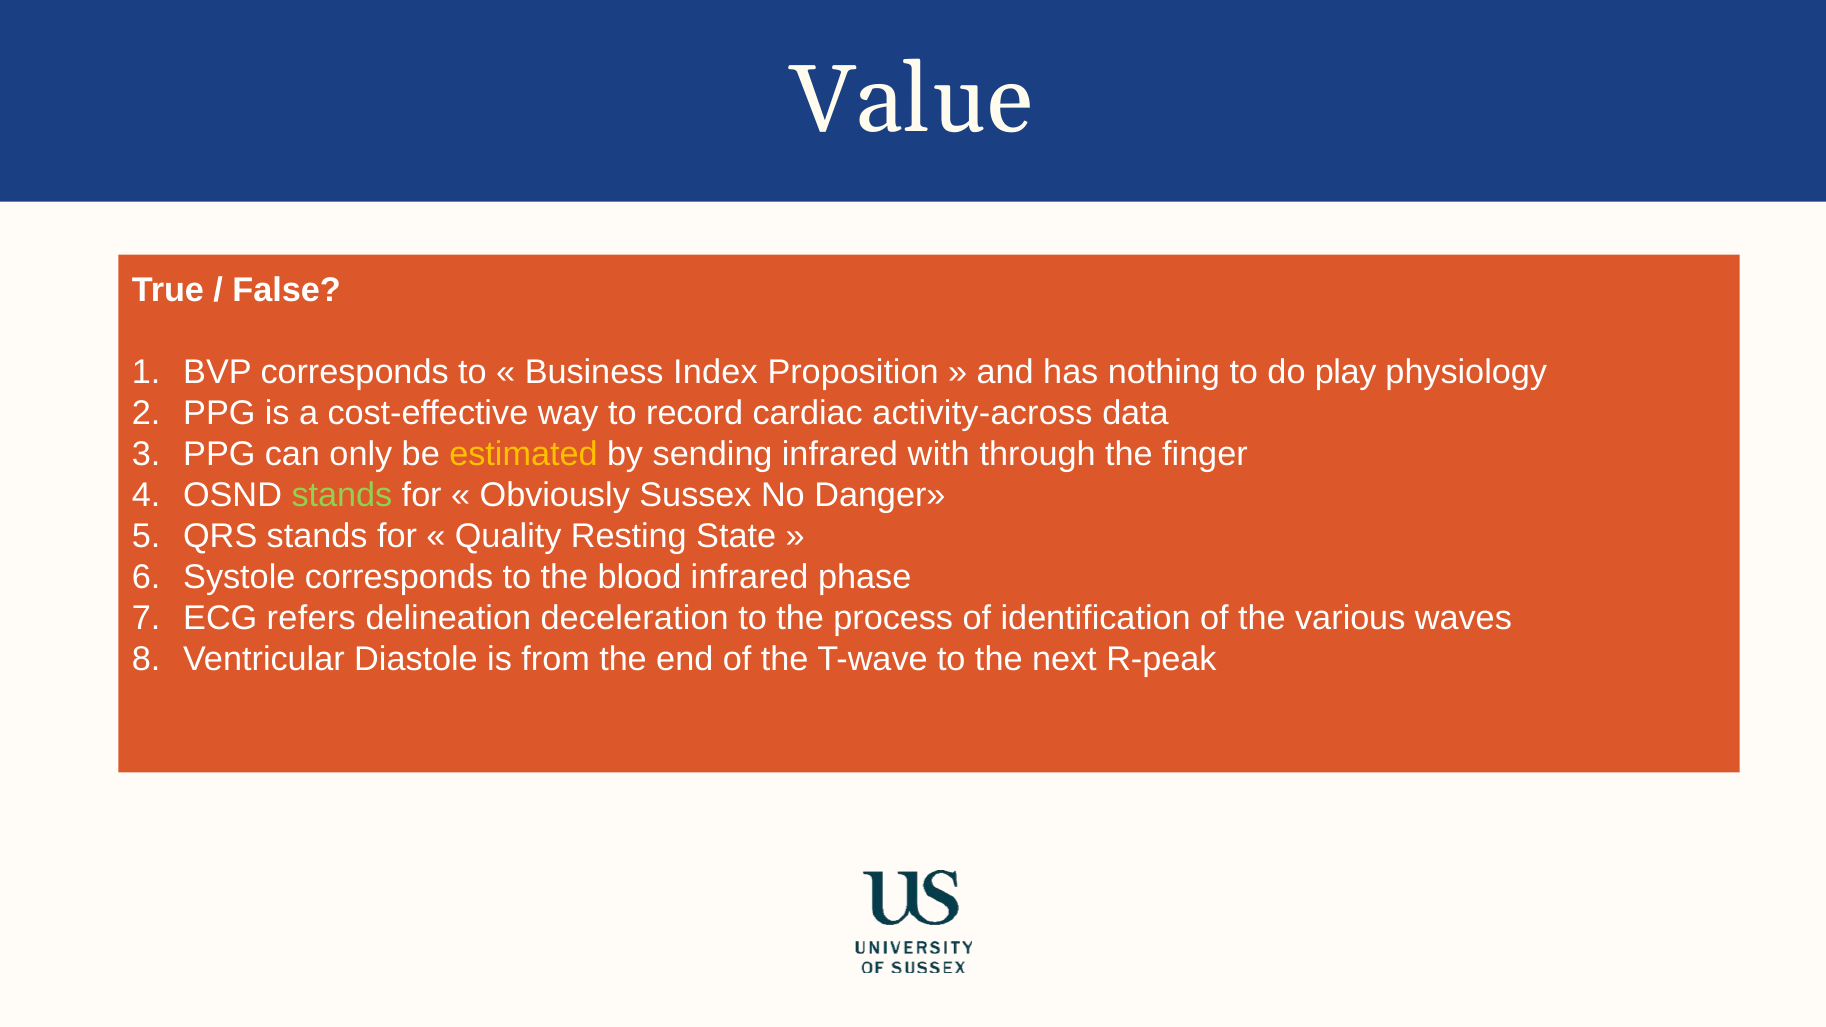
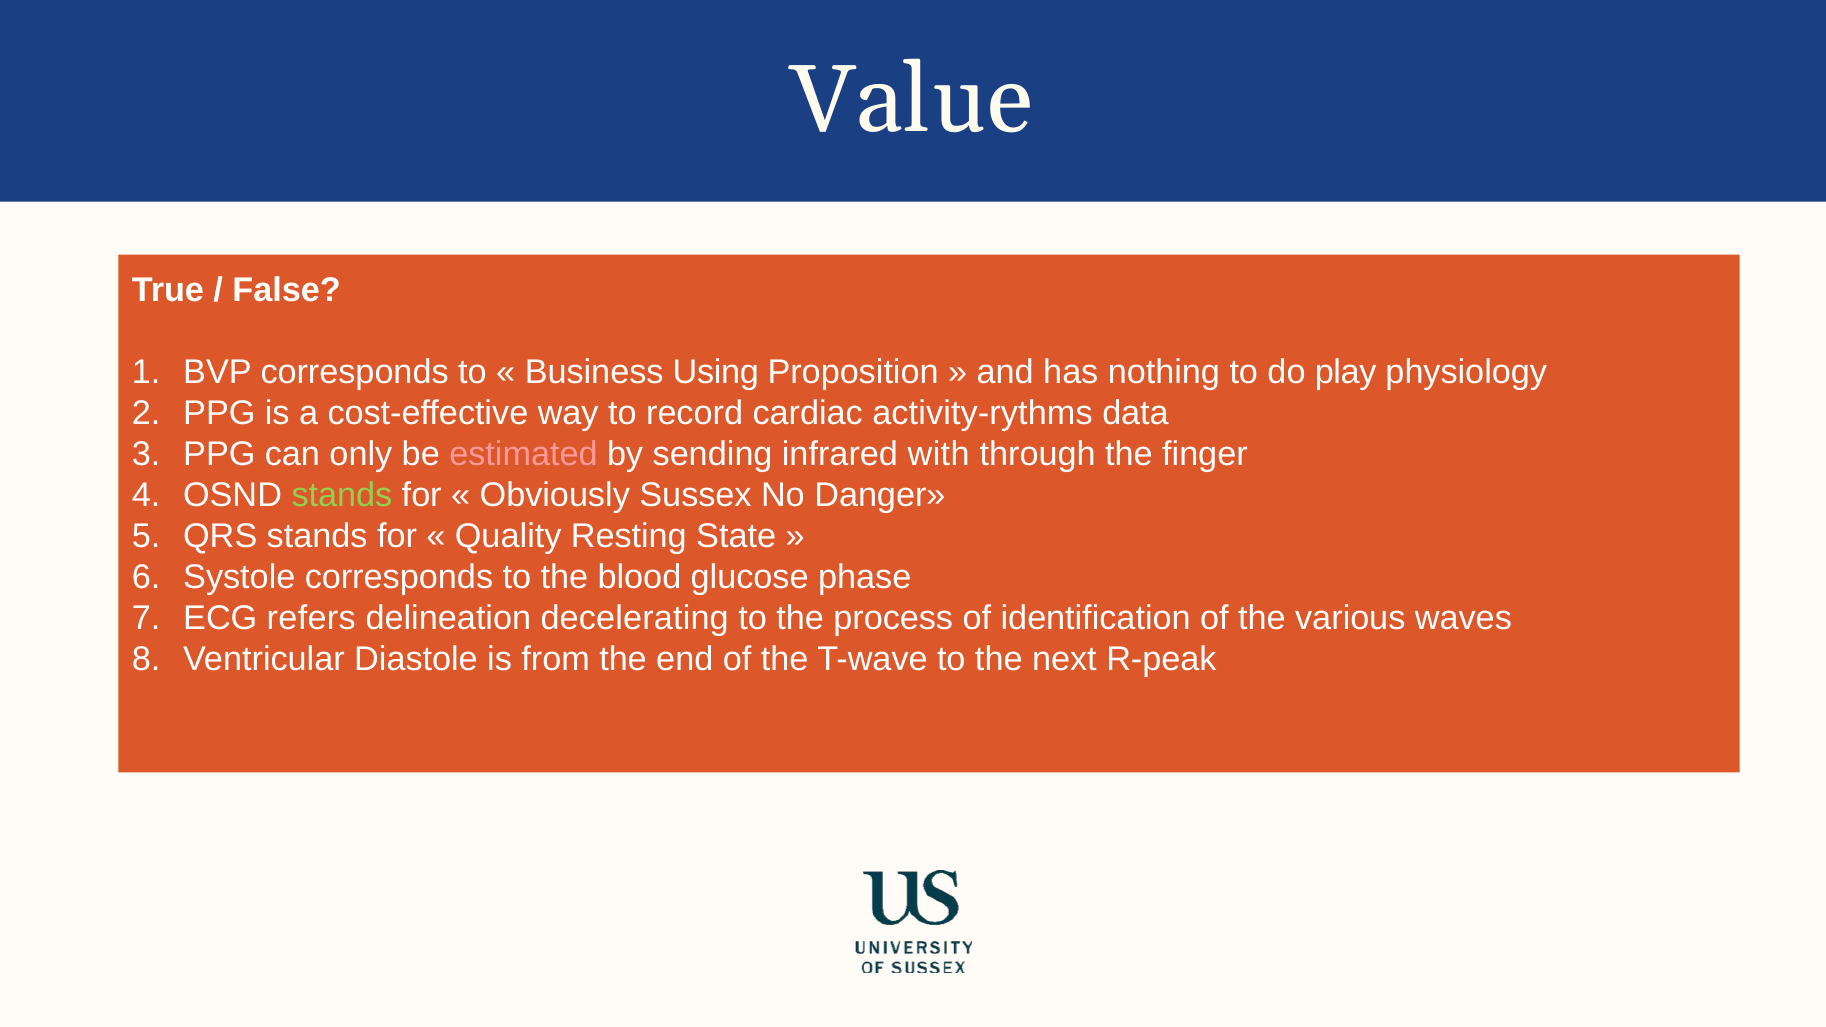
Index: Index -> Using
activity-across: activity-across -> activity-rythms
estimated colour: yellow -> pink
blood infrared: infrared -> glucose
deceleration: deceleration -> decelerating
